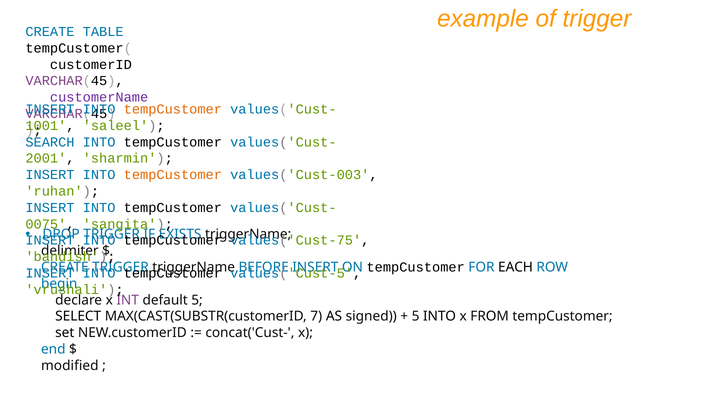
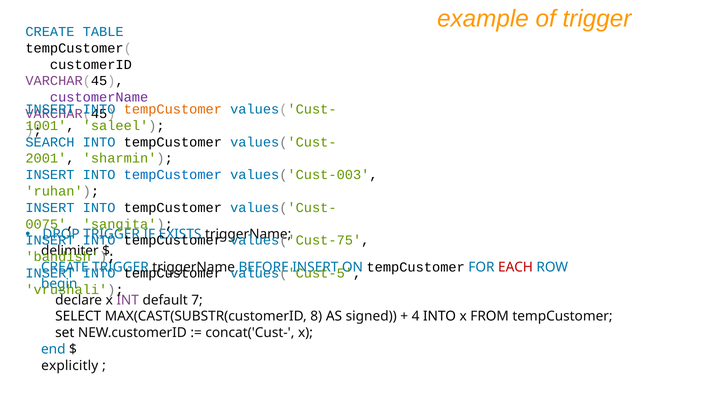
tempCustomer at (173, 175) colour: orange -> blue
EACH colour: black -> red
default 5: 5 -> 7
7: 7 -> 8
5 at (416, 316): 5 -> 4
modified: modified -> explicitly
